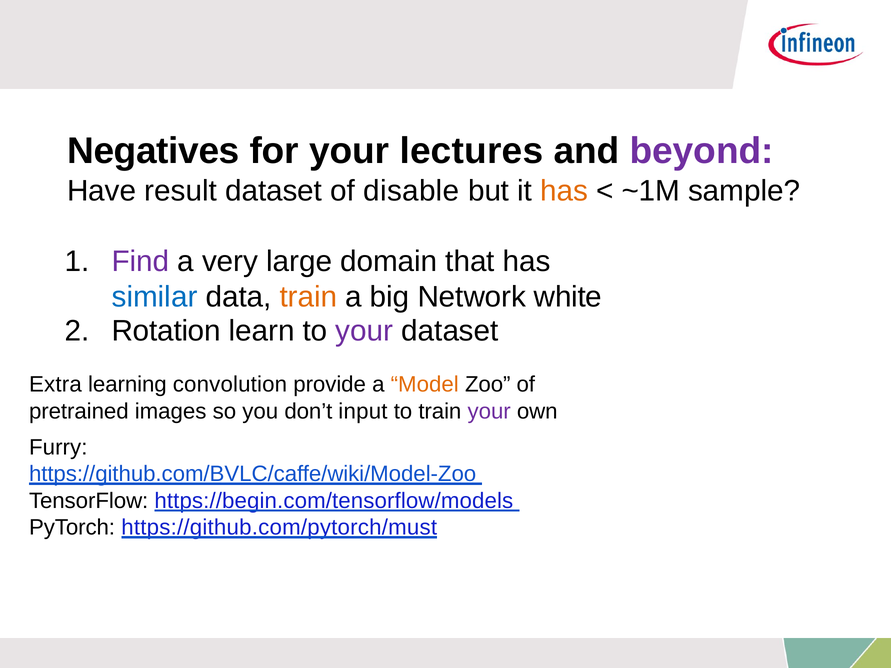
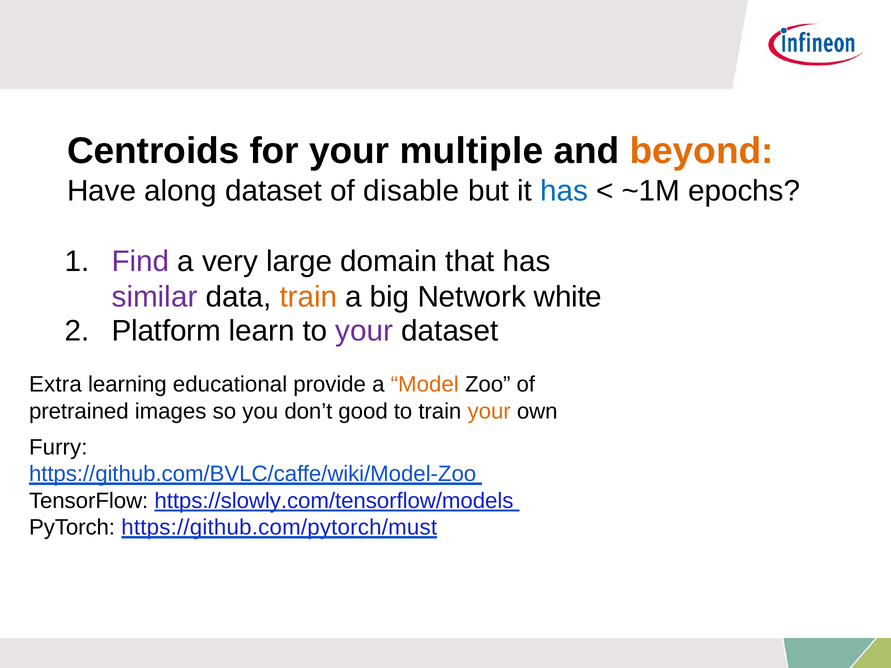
Negatives: Negatives -> Centroids
lectures: lectures -> multiple
beyond colour: purple -> orange
result: result -> along
has at (564, 191) colour: orange -> blue
sample: sample -> epochs
similar colour: blue -> purple
Rotation: Rotation -> Platform
convolution: convolution -> educational
input: input -> good
your at (489, 411) colour: purple -> orange
https://begin.com/tensorflow/models: https://begin.com/tensorflow/models -> https://slowly.com/tensorflow/models
